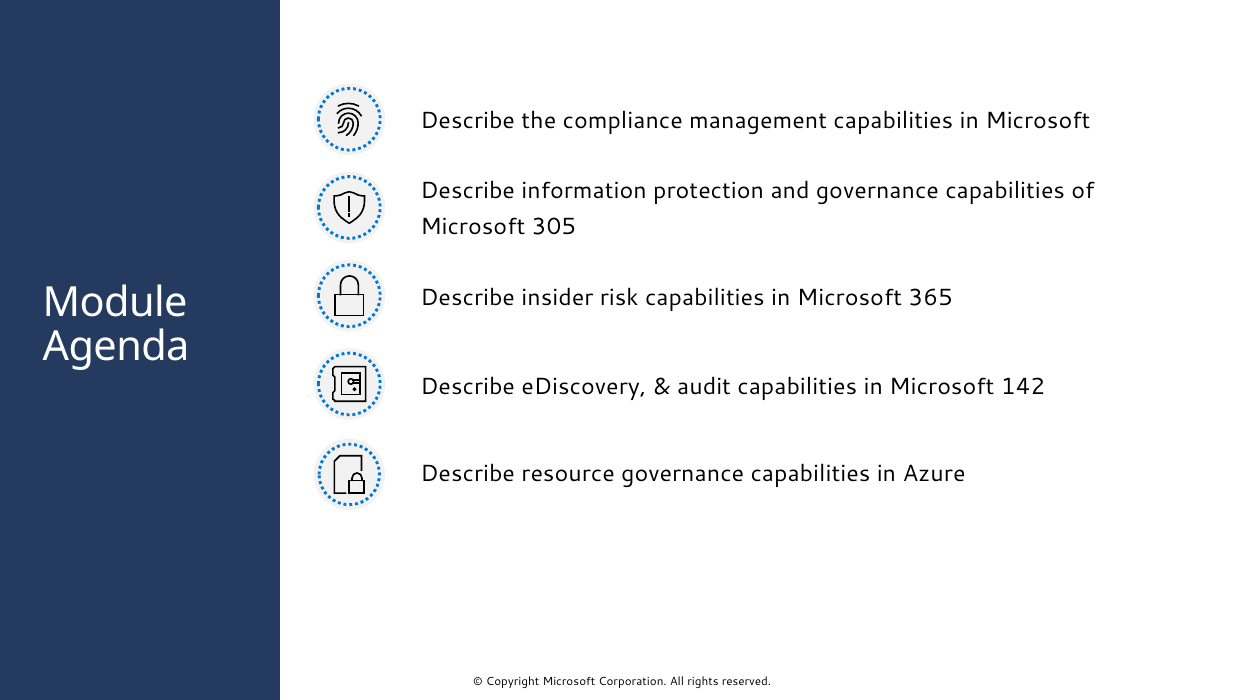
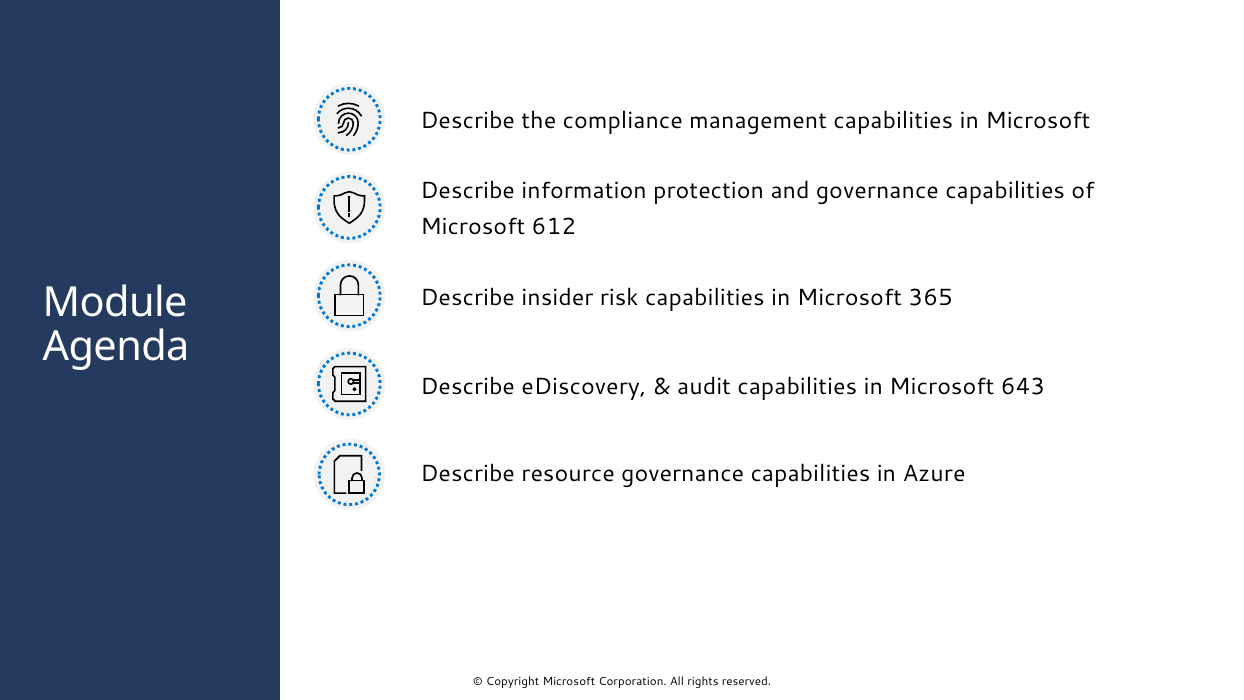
305: 305 -> 612
142: 142 -> 643
